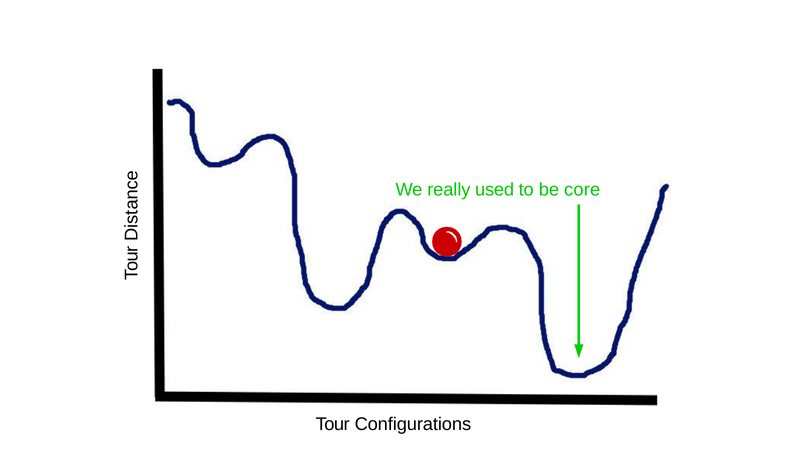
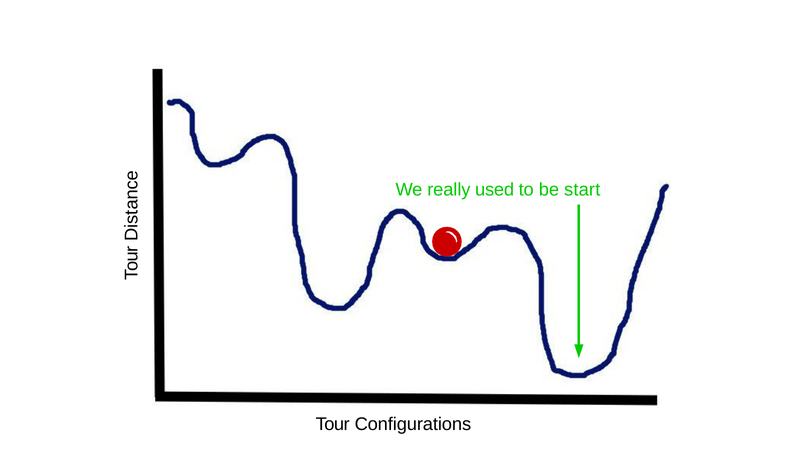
core: core -> start
